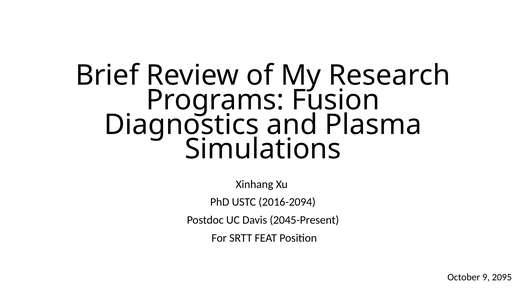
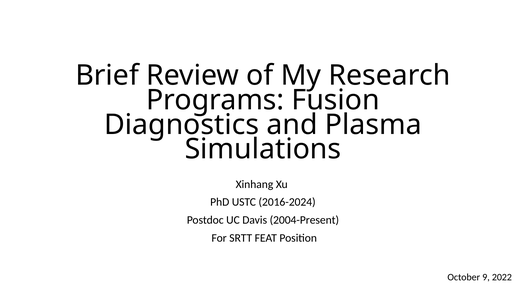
2016-2094: 2016-2094 -> 2016-2024
2045-Present: 2045-Present -> 2004-Present
2095: 2095 -> 2022
